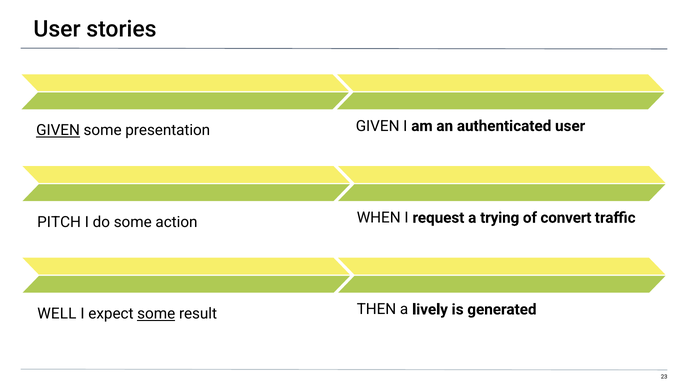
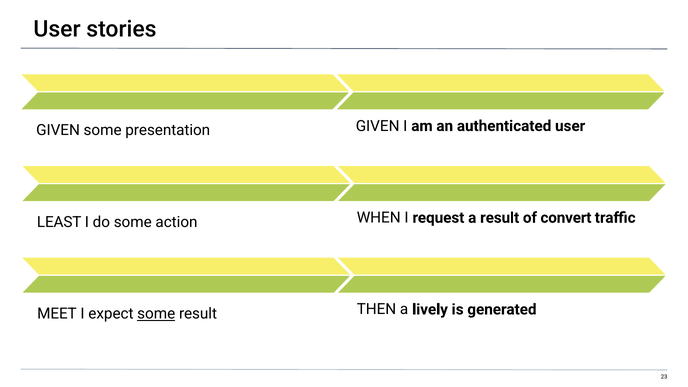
GIVEN at (58, 130) underline: present -> none
a trying: trying -> result
PITCH: PITCH -> LEAST
WELL: WELL -> MEET
